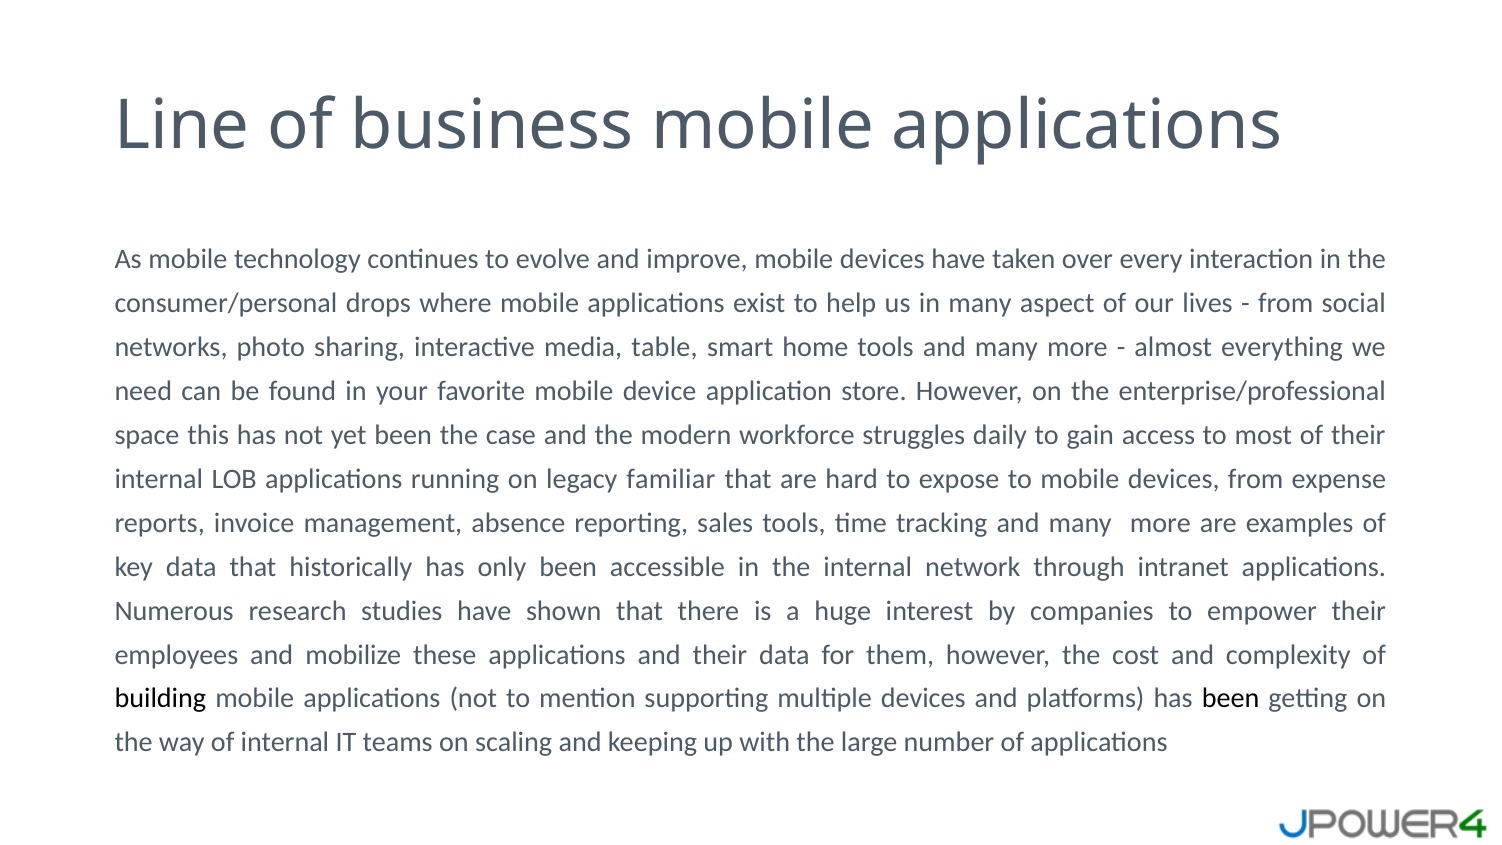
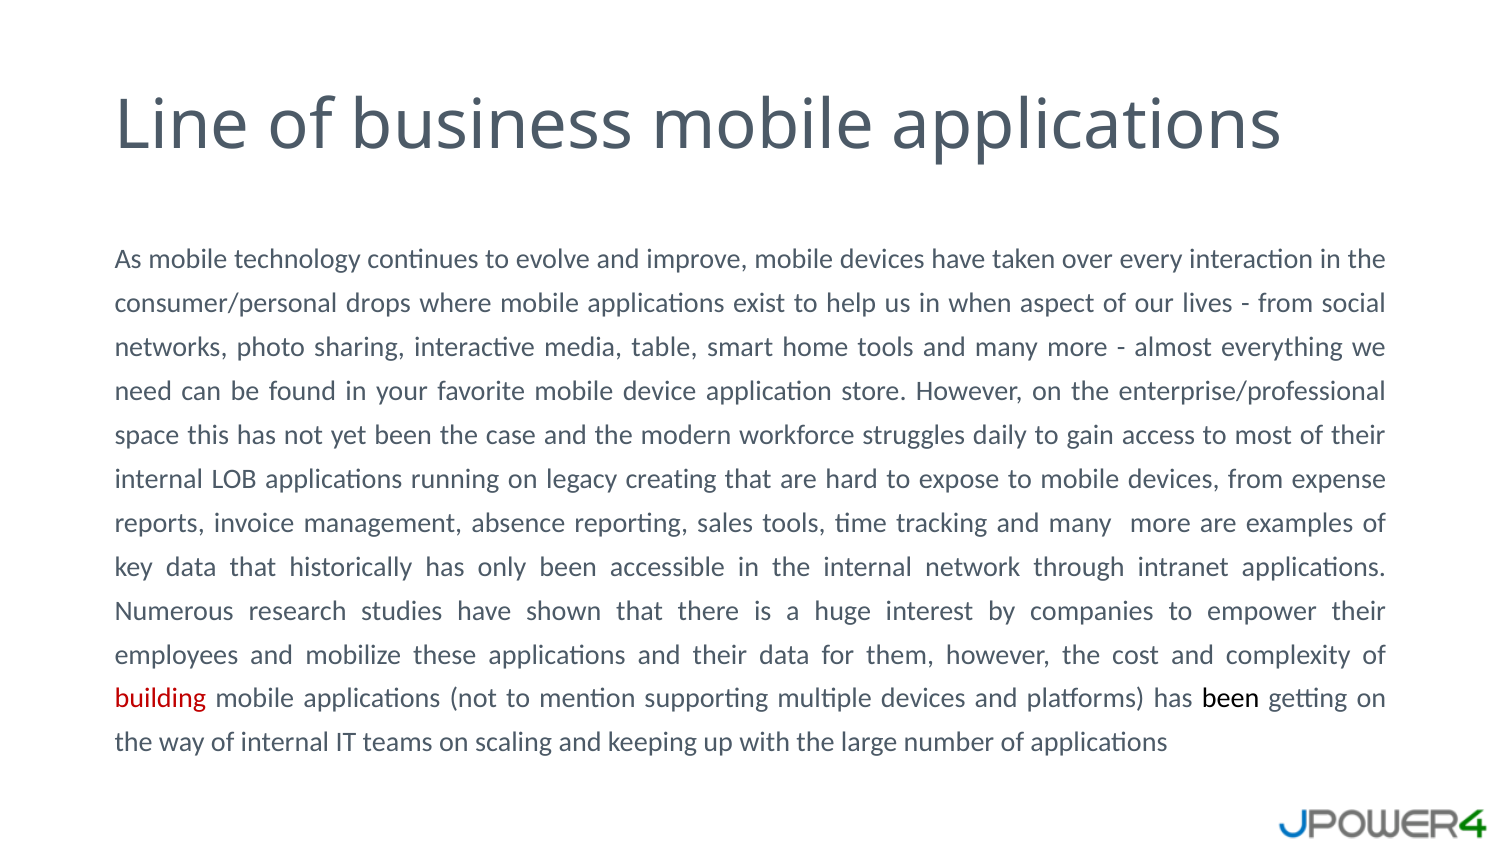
in many: many -> when
familiar: familiar -> creating
building colour: black -> red
